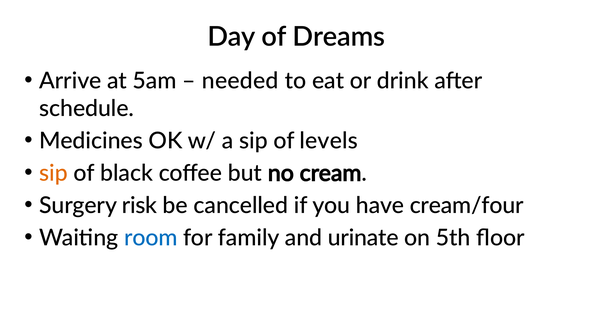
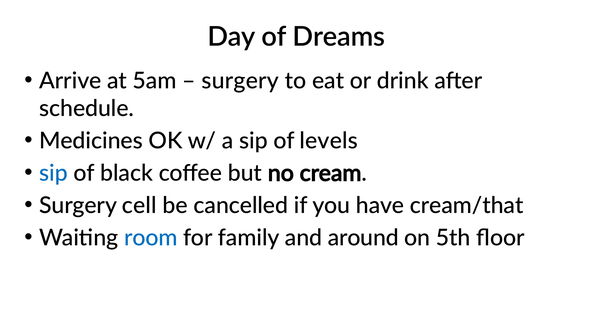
needed at (240, 81): needed -> surgery
sip at (54, 173) colour: orange -> blue
risk: risk -> cell
cream/four: cream/four -> cream/that
urinate: urinate -> around
